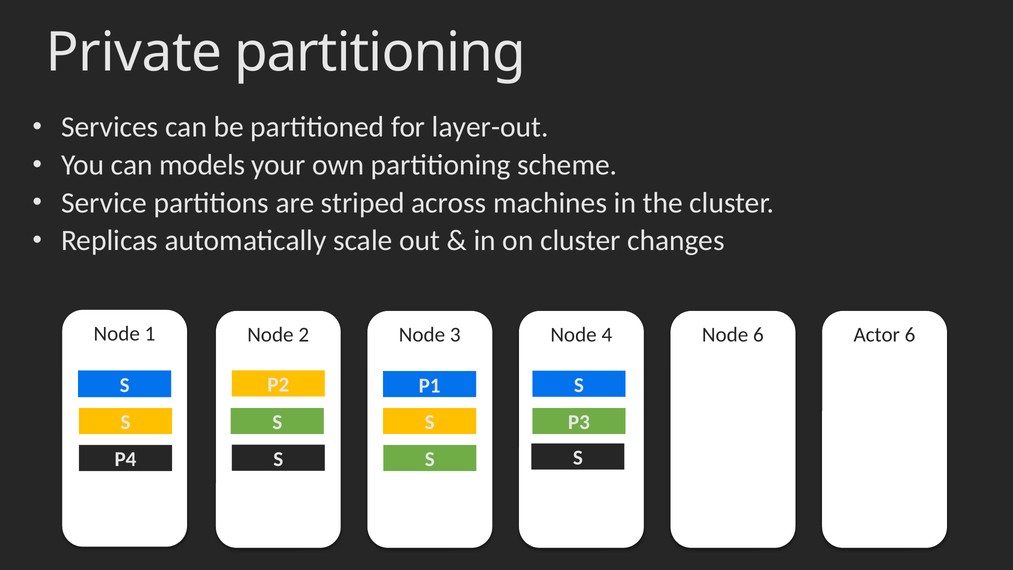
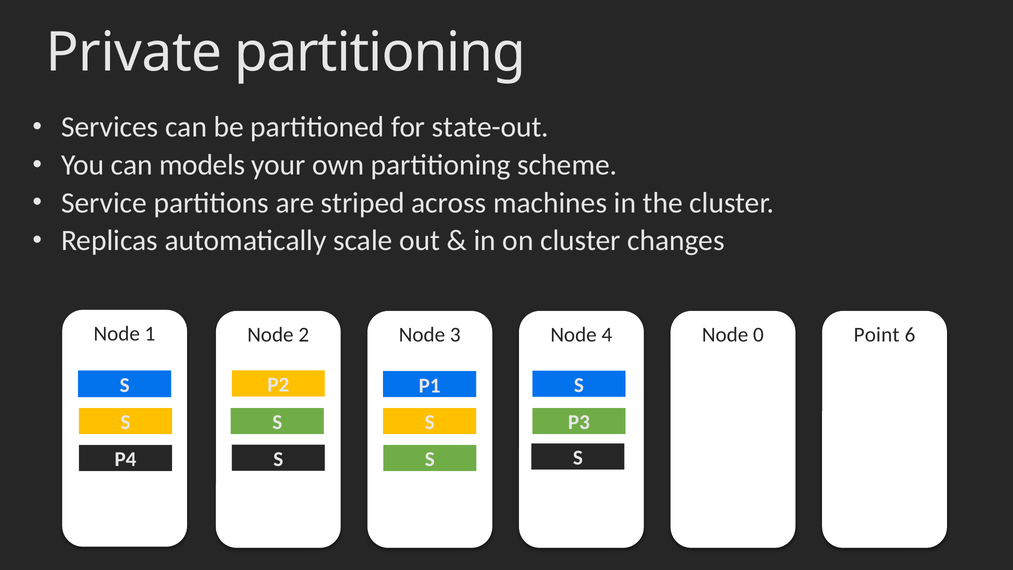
layer-out: layer-out -> state-out
Node 6: 6 -> 0
Actor: Actor -> Point
